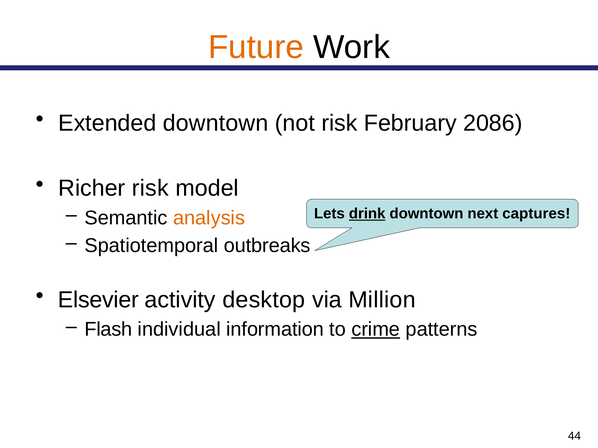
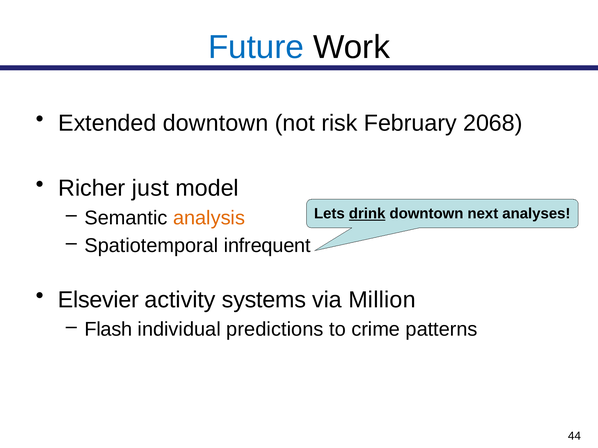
Future colour: orange -> blue
2086: 2086 -> 2068
Richer risk: risk -> just
captures: captures -> analyses
outbreaks: outbreaks -> infrequent
desktop: desktop -> systems
information: information -> predictions
crime underline: present -> none
